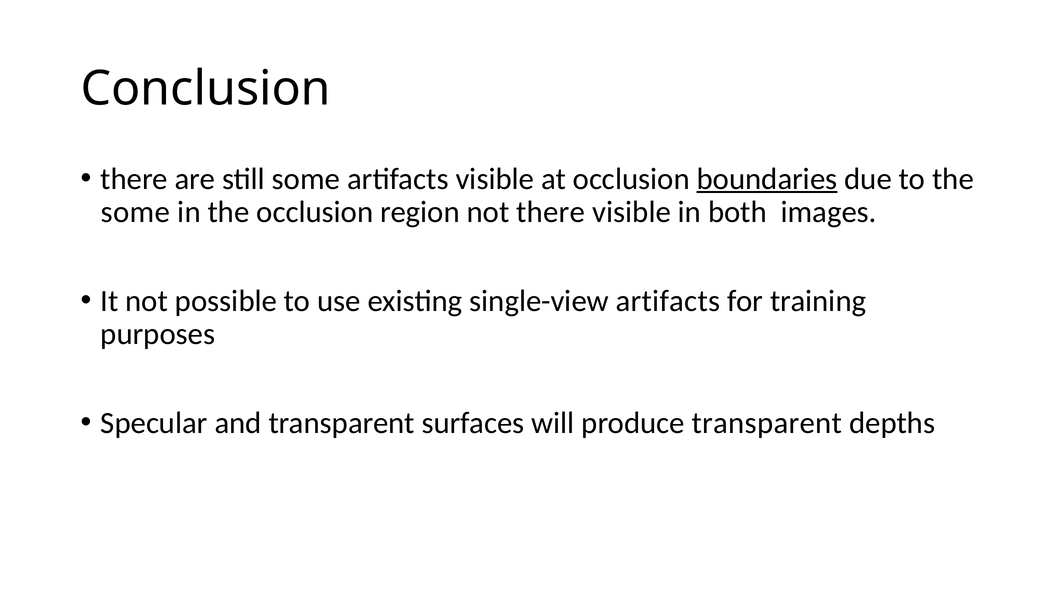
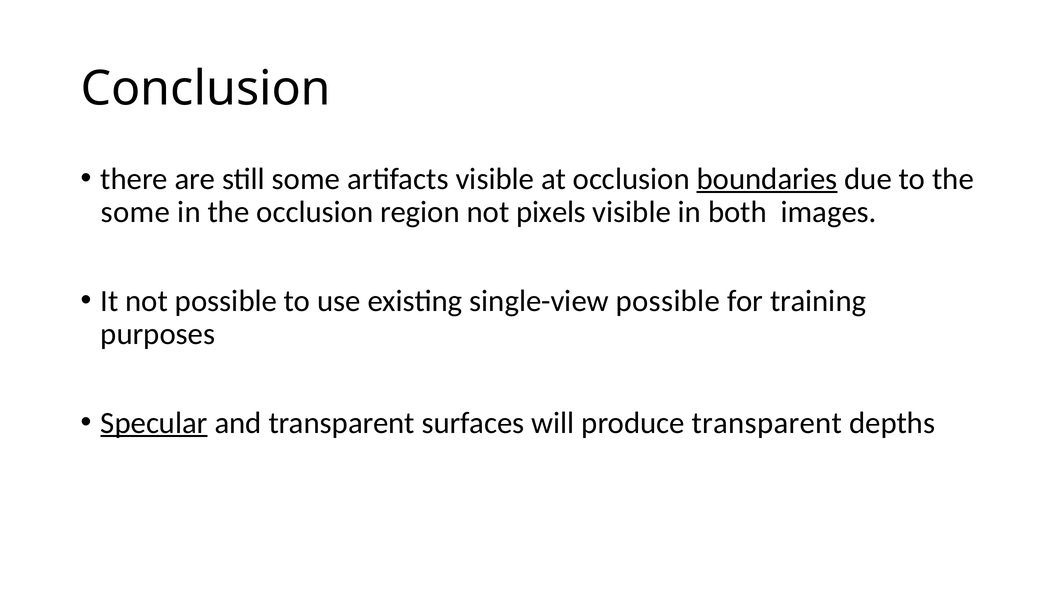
not there: there -> pixels
single-view artifacts: artifacts -> possible
Specular underline: none -> present
